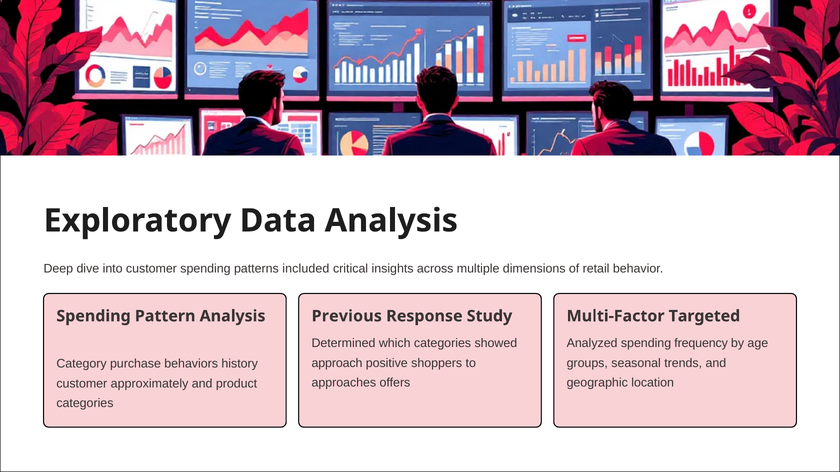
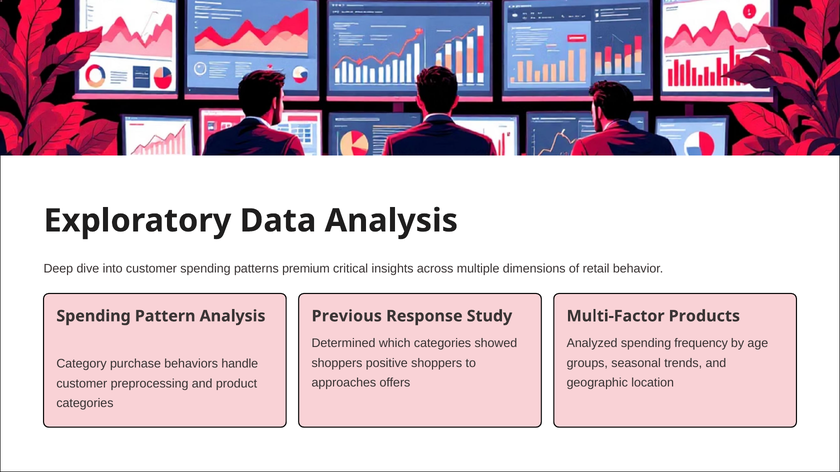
included: included -> premium
Targeted: Targeted -> Products
approach at (337, 363): approach -> shoppers
history: history -> handle
approximately: approximately -> preprocessing
